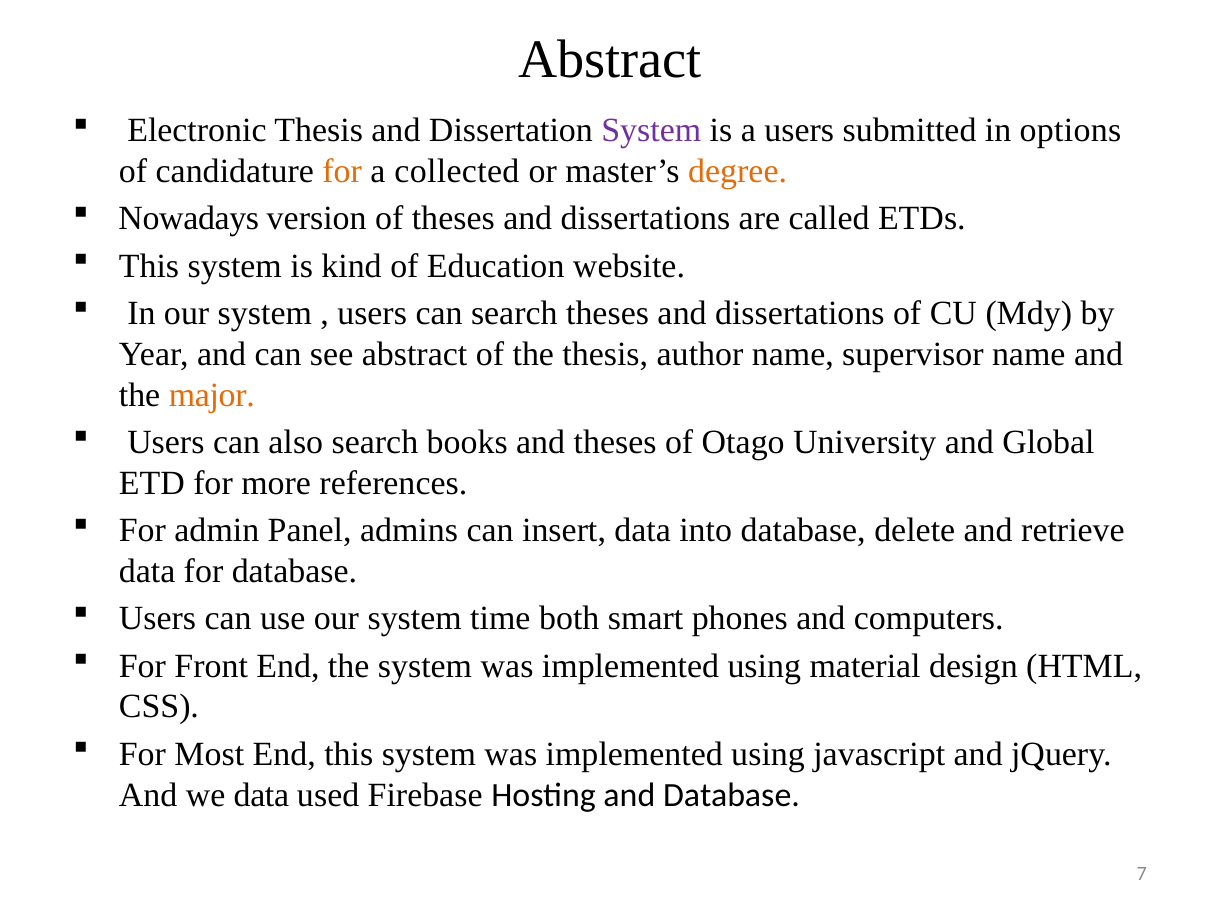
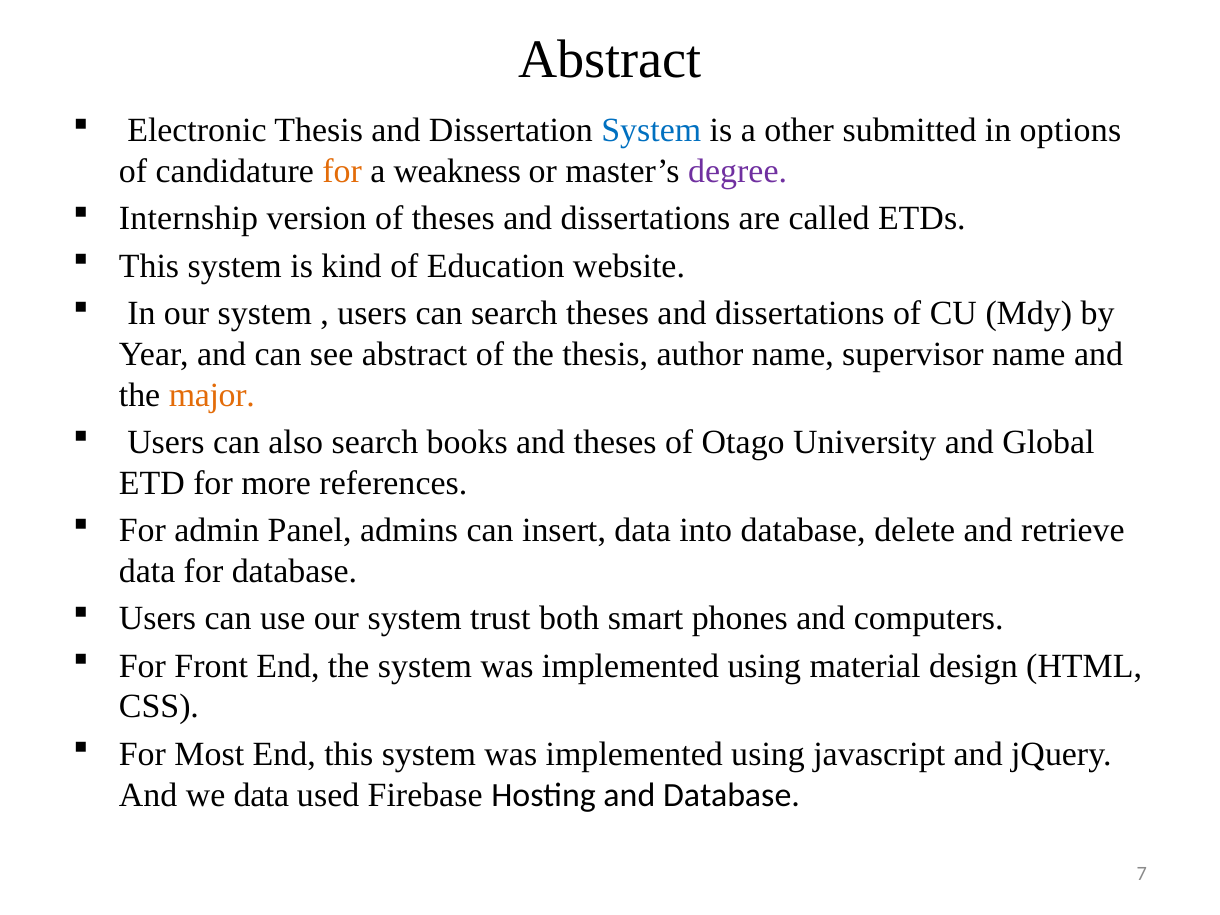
System at (651, 131) colour: purple -> blue
a users: users -> other
collected: collected -> weakness
degree colour: orange -> purple
Nowadays: Nowadays -> Internship
time: time -> trust
